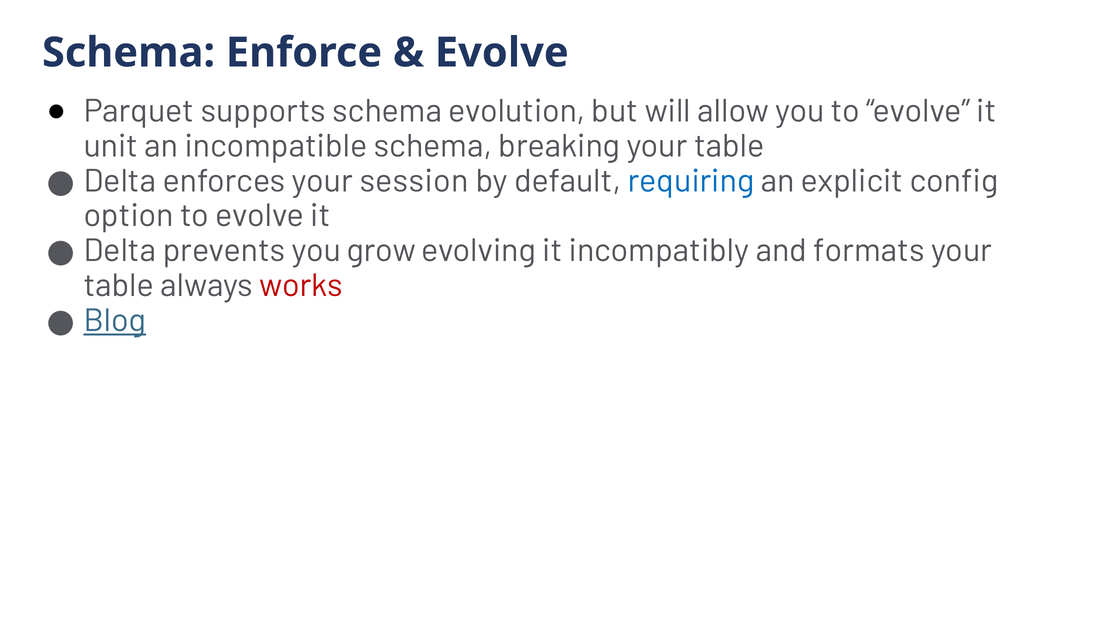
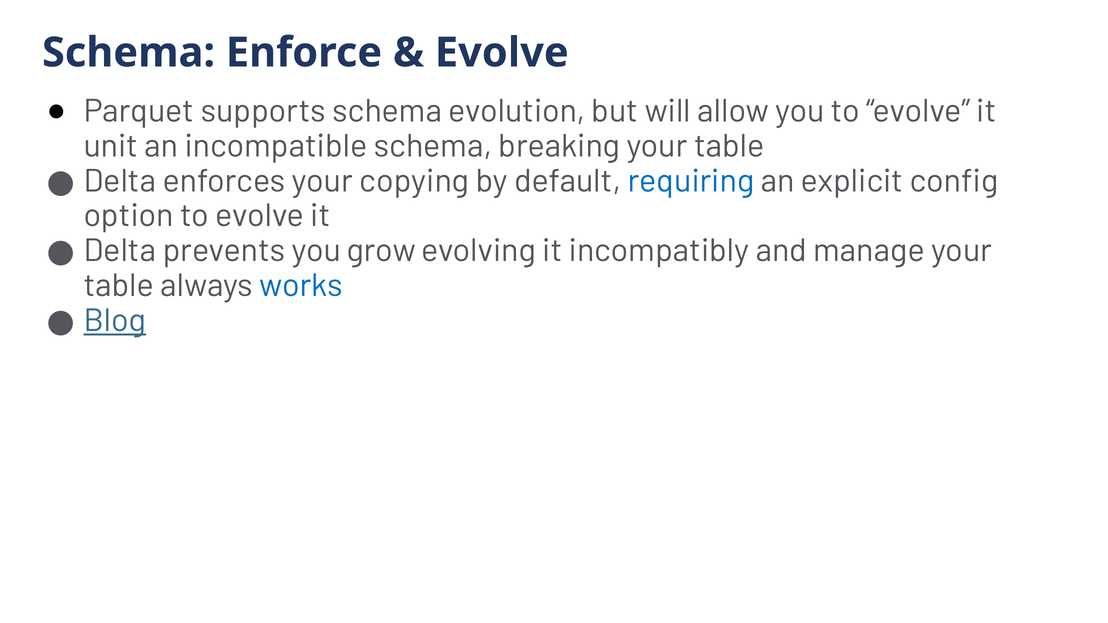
session: session -> copying
formats: formats -> manage
works colour: red -> blue
